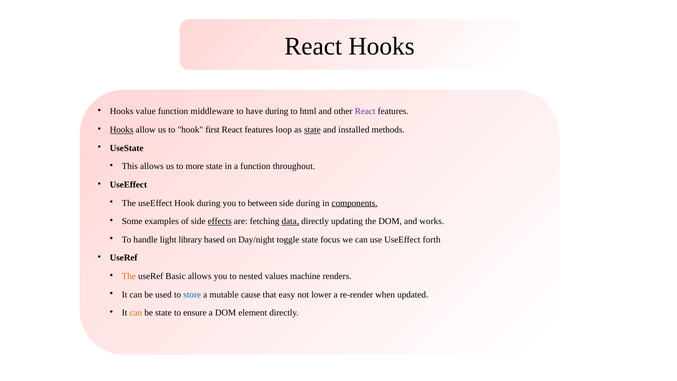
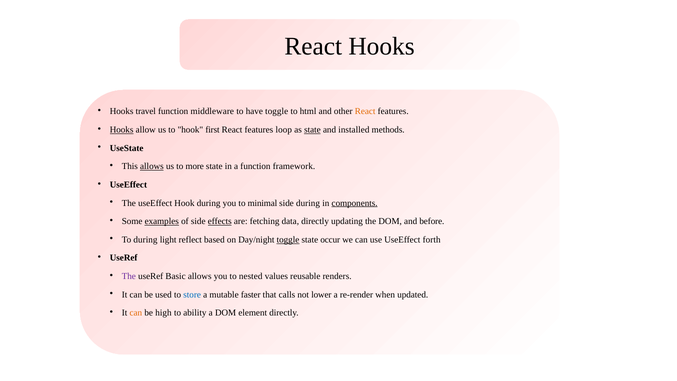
value: value -> travel
have during: during -> toggle
React at (365, 111) colour: purple -> orange
allows at (152, 166) underline: none -> present
throughout: throughout -> framework
between: between -> minimal
examples underline: none -> present
data underline: present -> none
works: works -> before
To handle: handle -> during
library: library -> reflect
toggle at (288, 240) underline: none -> present
focus: focus -> occur
The at (129, 276) colour: orange -> purple
machine: machine -> reusable
cause: cause -> faster
easy: easy -> calls
be state: state -> high
ensure: ensure -> ability
